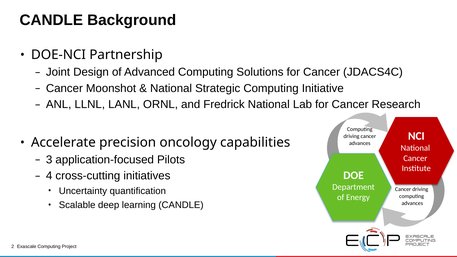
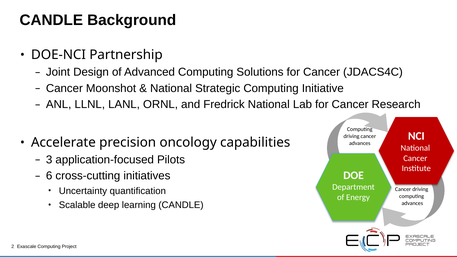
4: 4 -> 6
